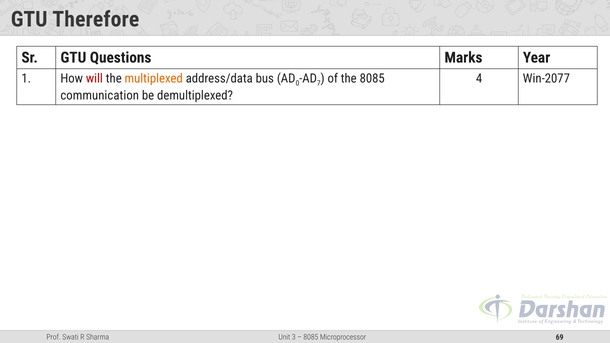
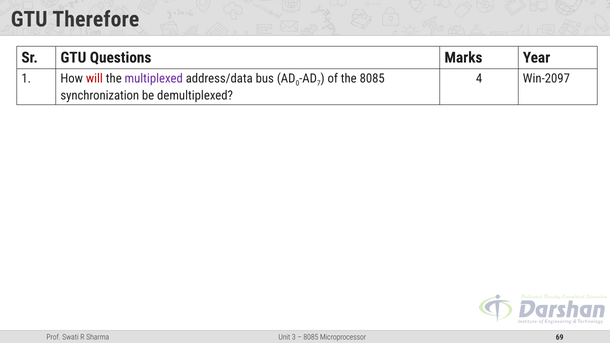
multiplexed colour: orange -> purple
Win-2077: Win-2077 -> Win-2097
communication: communication -> synchronization
